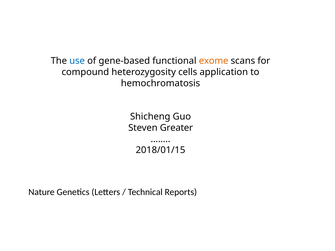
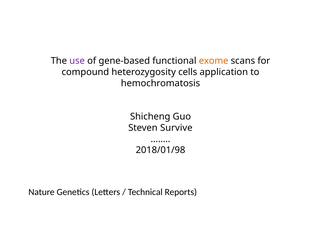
use colour: blue -> purple
Greater: Greater -> Survive
2018/01/15: 2018/01/15 -> 2018/01/98
